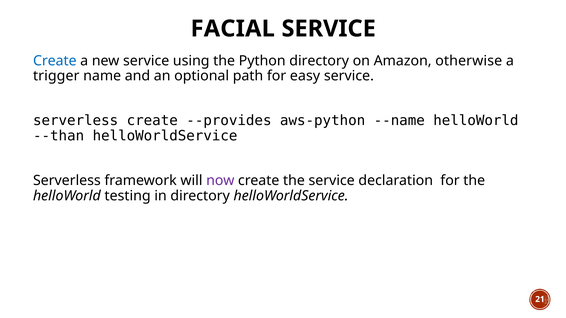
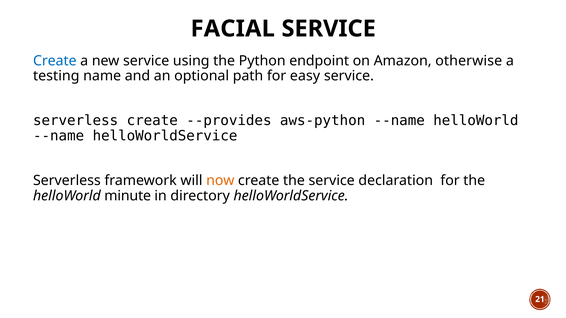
Python directory: directory -> endpoint
trigger: trigger -> testing
--than at (59, 136): --than -> --name
now colour: purple -> orange
testing: testing -> minute
